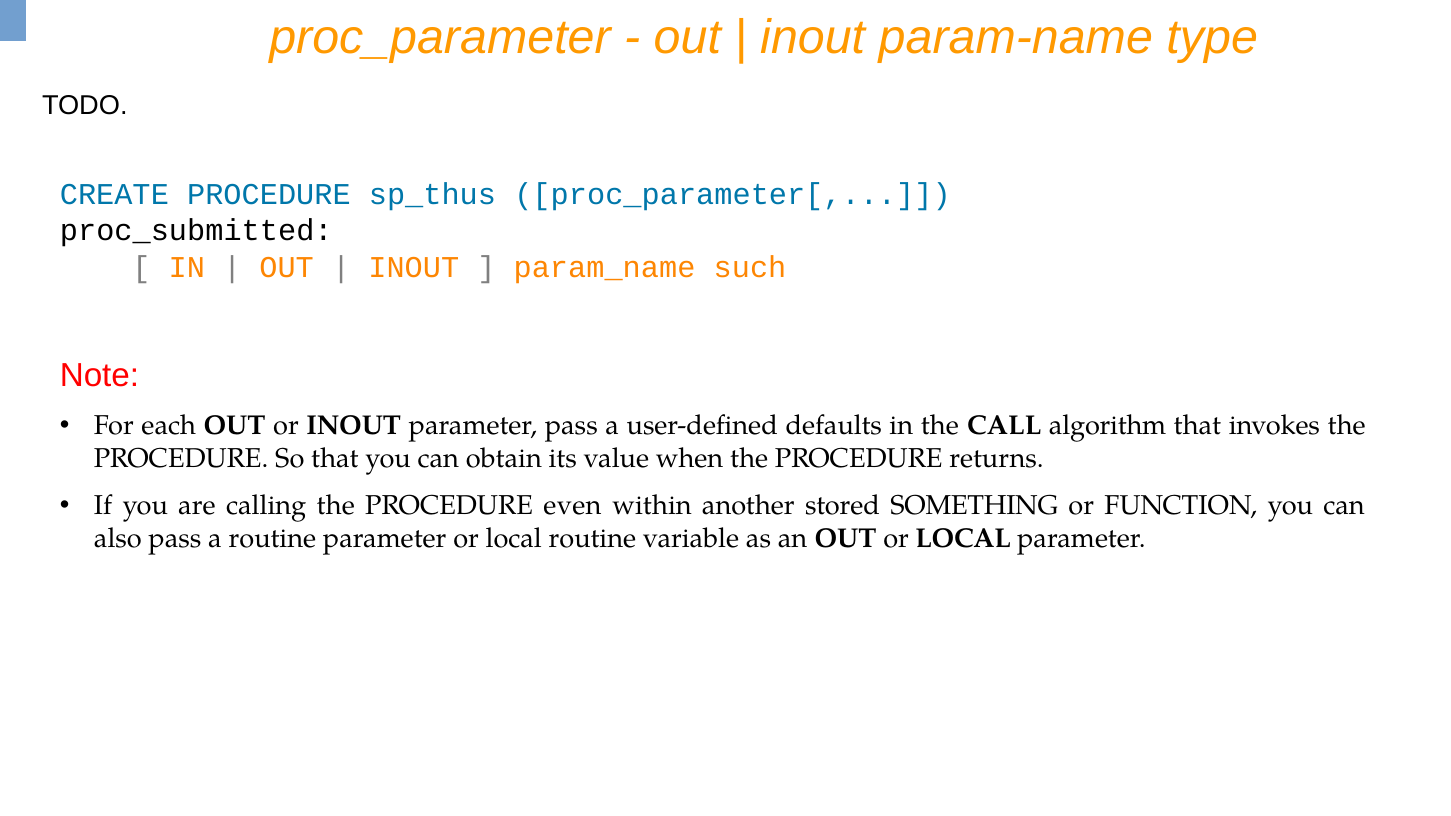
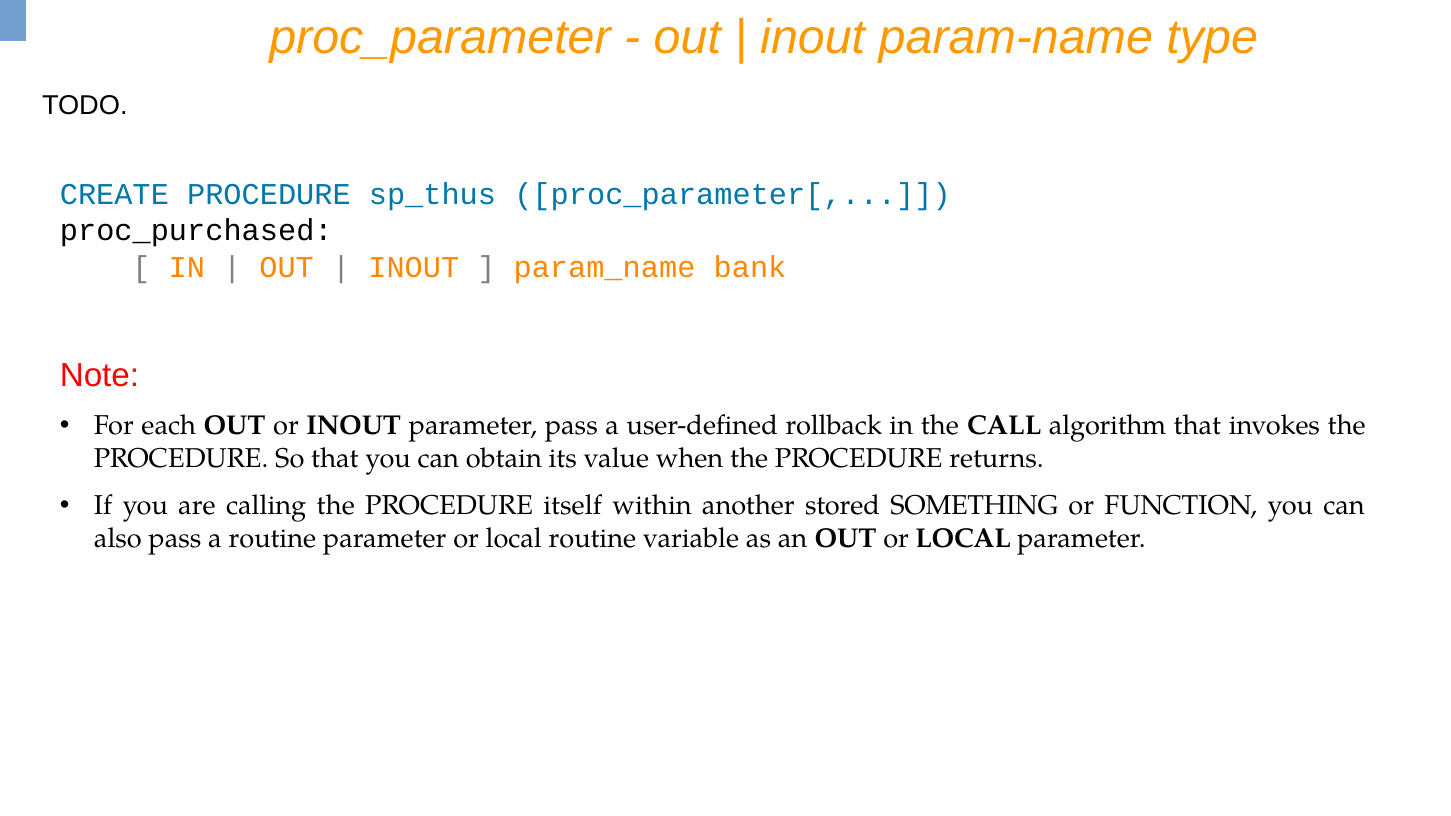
proc_submitted: proc_submitted -> proc_purchased
such: such -> bank
defaults: defaults -> rollback
even: even -> itself
